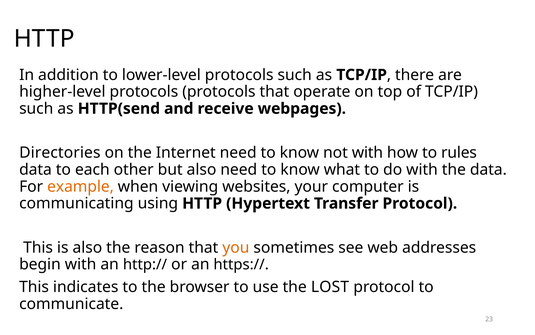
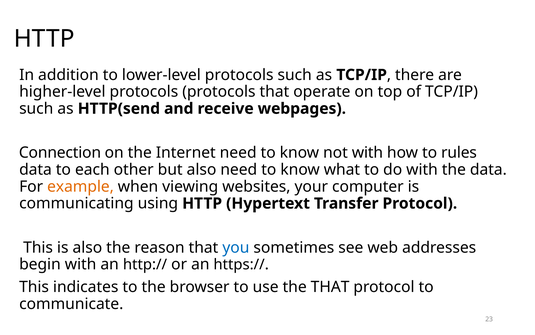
Directories: Directories -> Connection
you colour: orange -> blue
the LOST: LOST -> THAT
